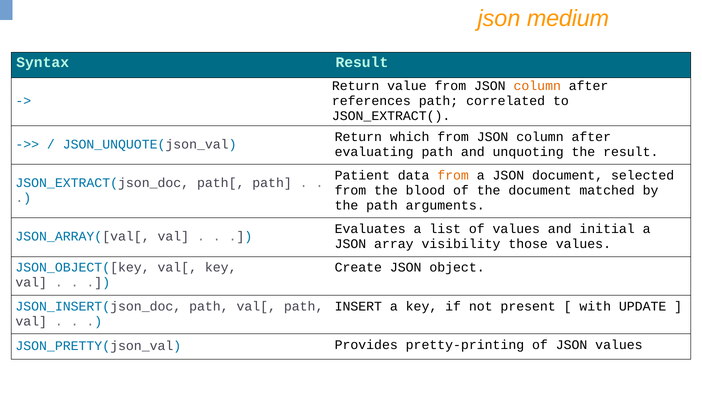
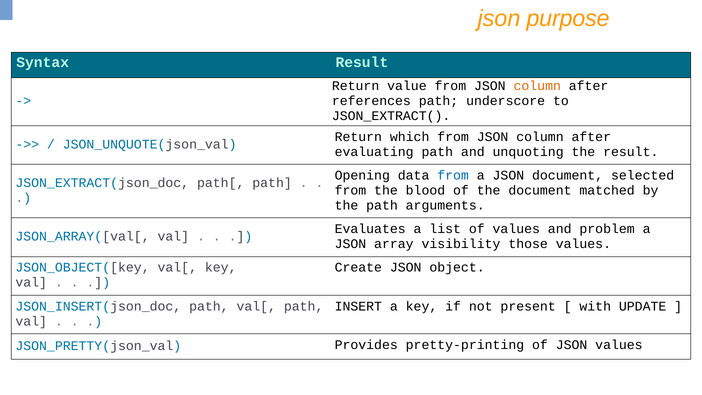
medium: medium -> purpose
correlated: correlated -> underscore
Patient: Patient -> Opening
from at (453, 175) colour: orange -> blue
initial: initial -> problem
